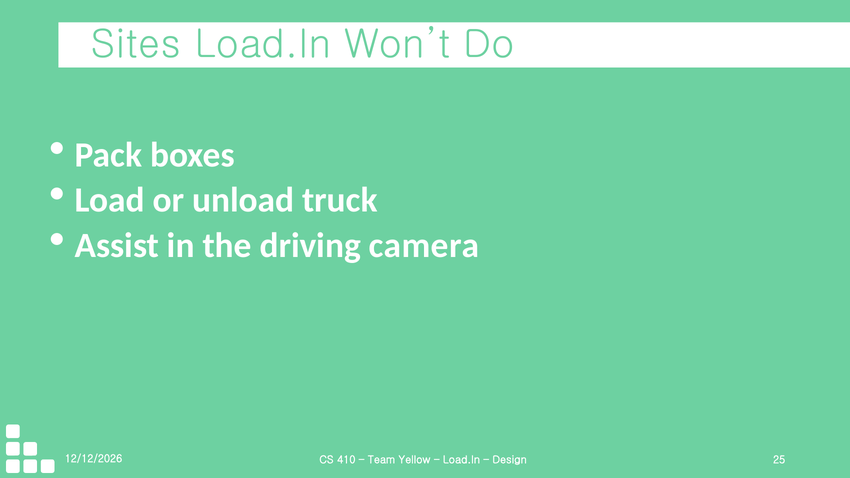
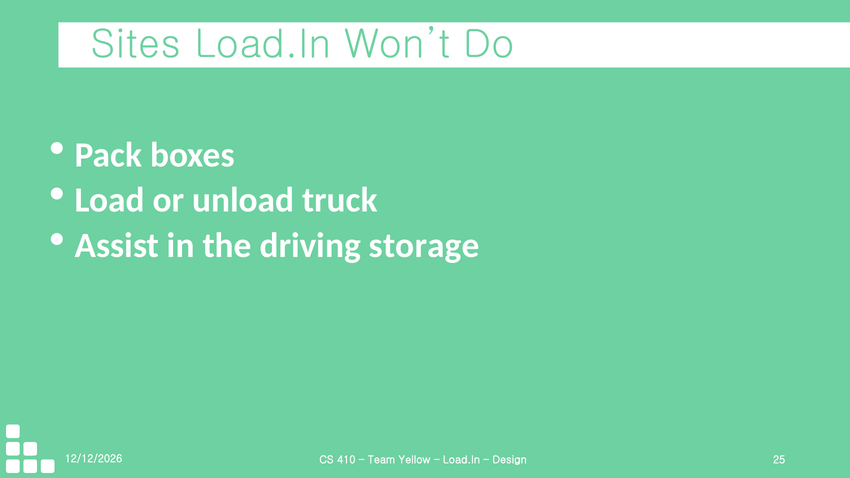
camera: camera -> storage
